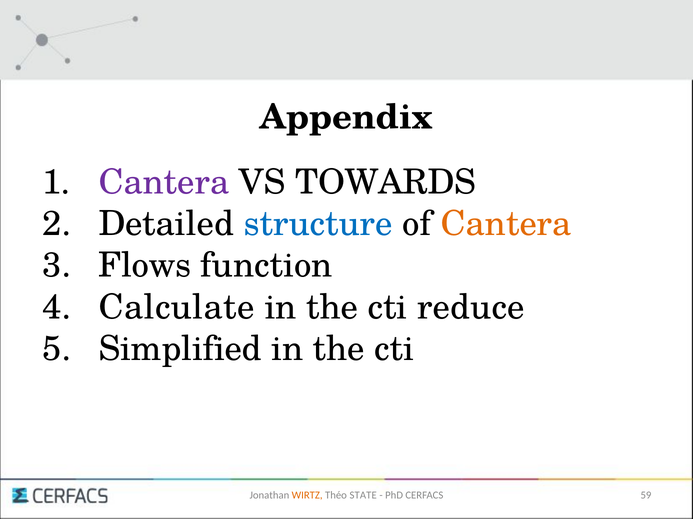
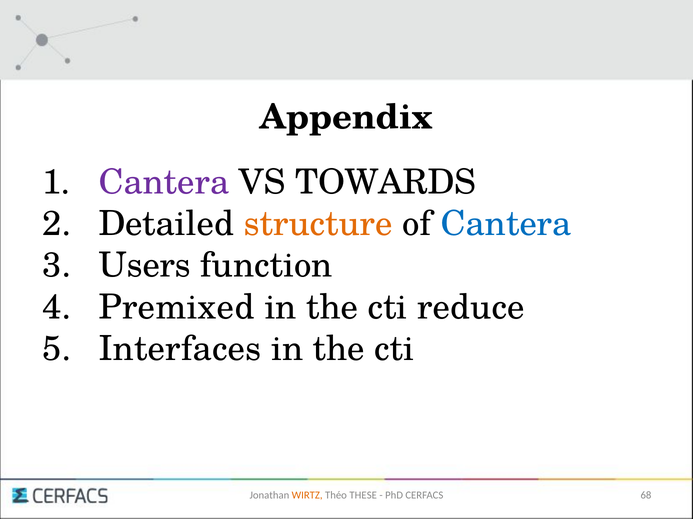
structure colour: blue -> orange
Cantera at (506, 224) colour: orange -> blue
Flows: Flows -> Users
Calculate: Calculate -> Premixed
Simplified: Simplified -> Interfaces
STATE: STATE -> THESE
59: 59 -> 68
